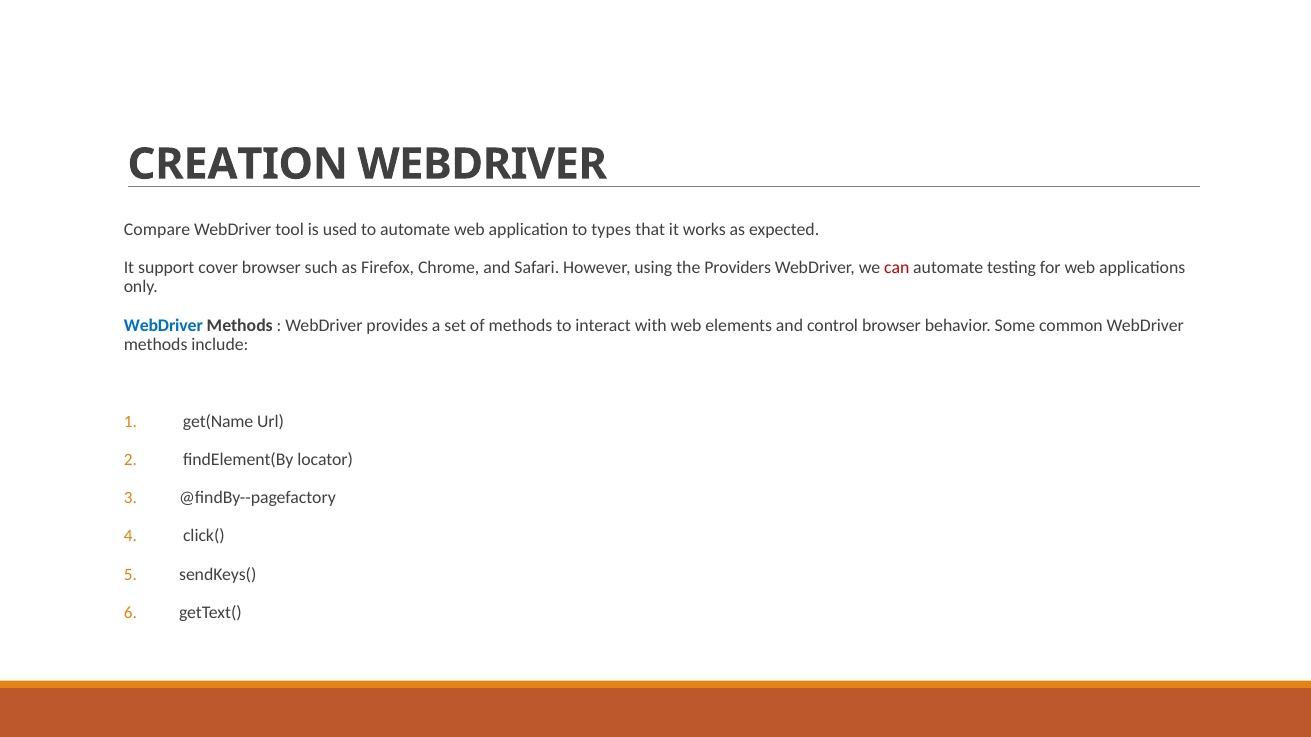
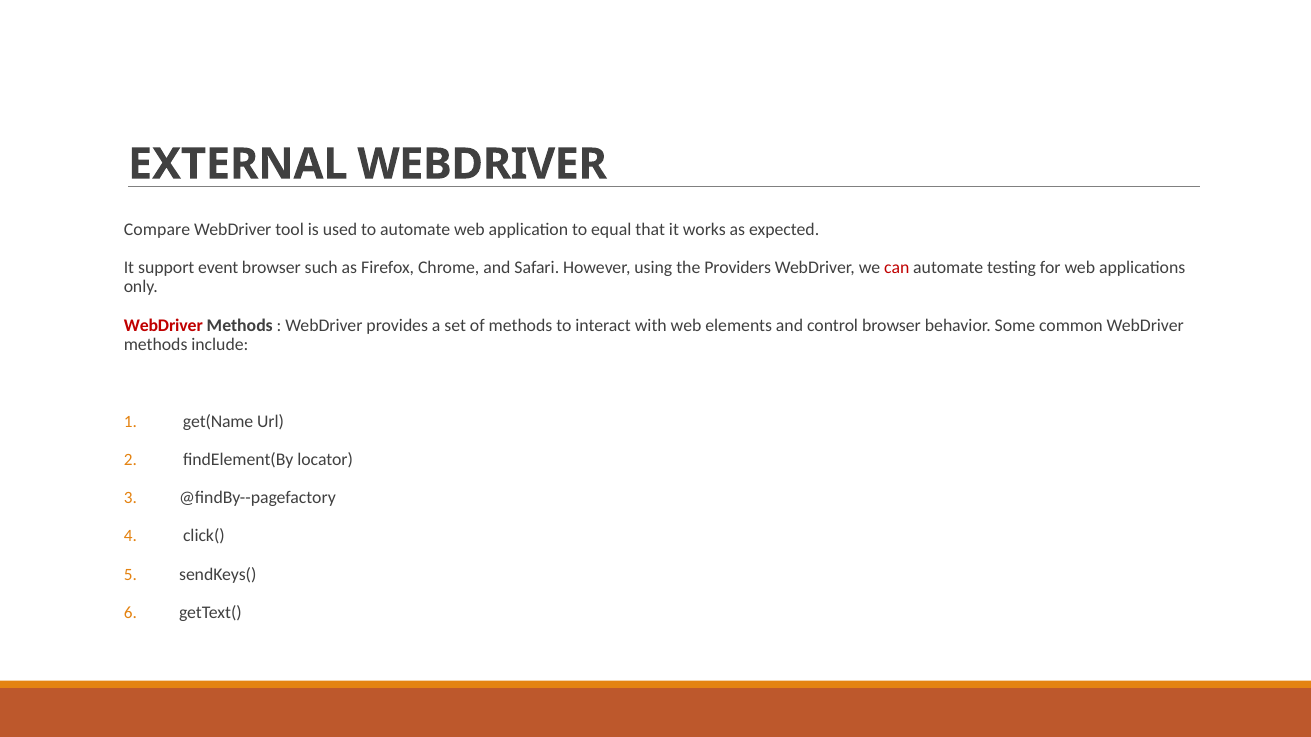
CREATION: CREATION -> EXTERNAL
types: types -> equal
cover: cover -> event
WebDriver at (163, 326) colour: blue -> red
